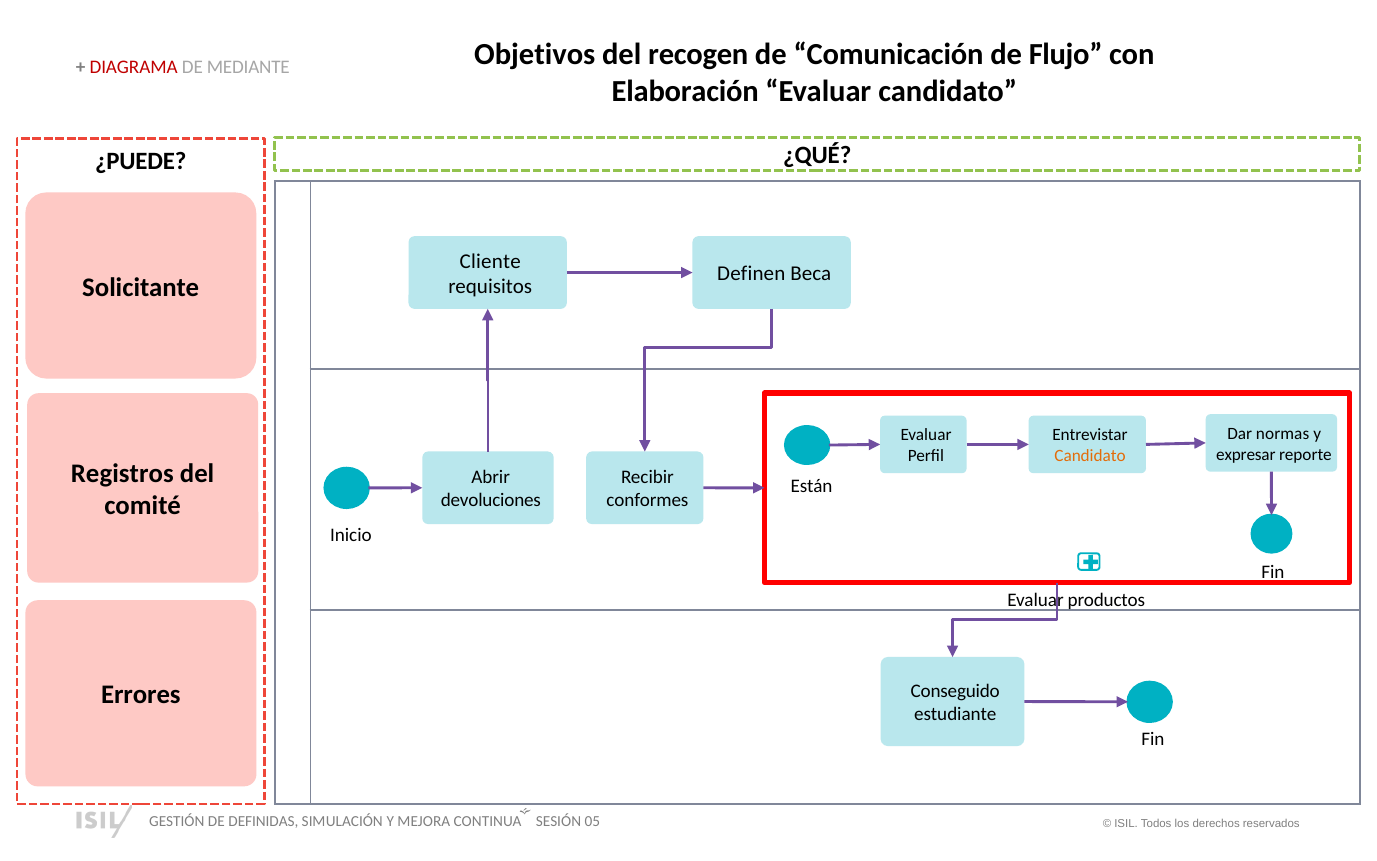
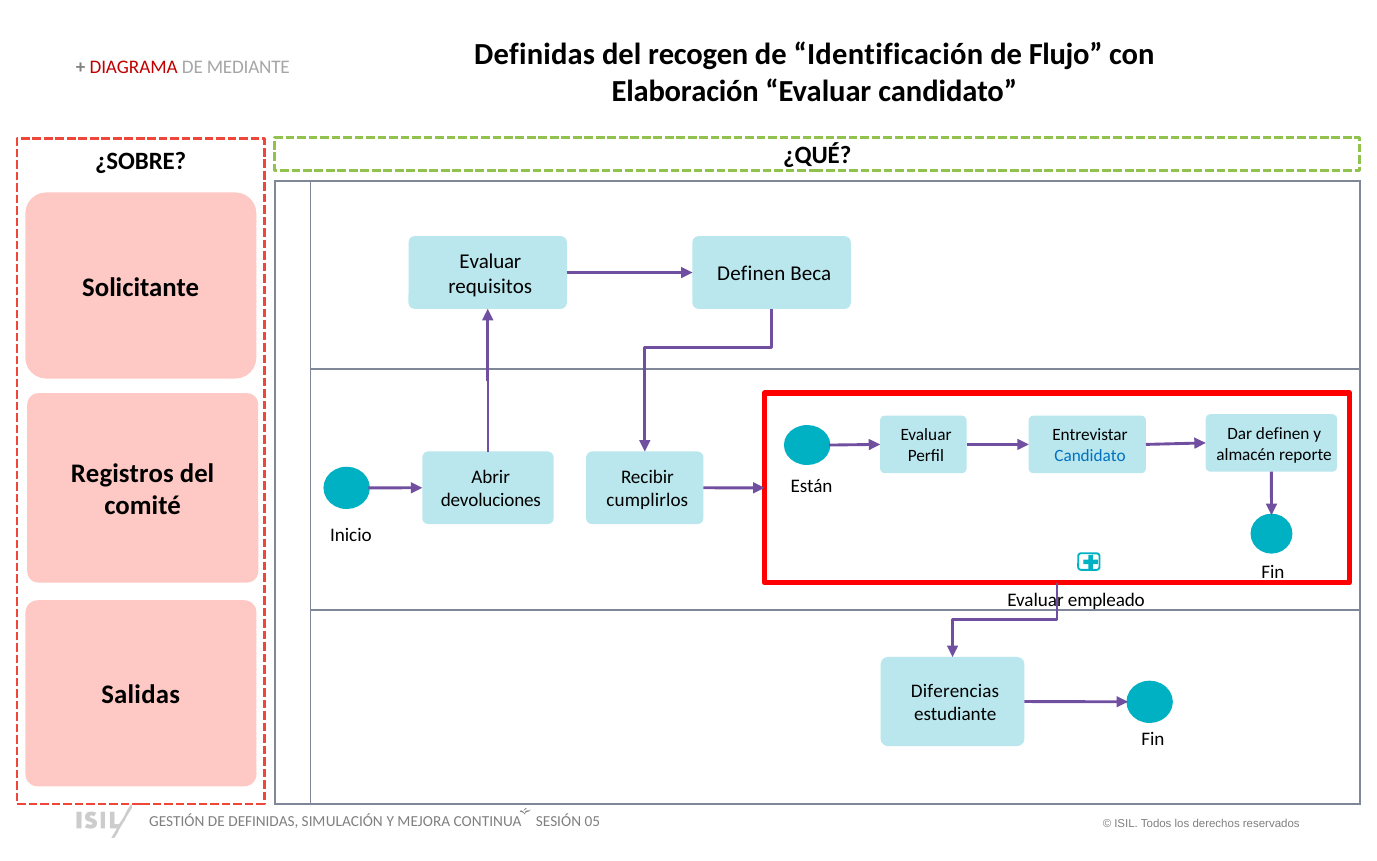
Objetivos at (535, 55): Objetivos -> Definidas
Comunicación: Comunicación -> Identificación
¿PUEDE: ¿PUEDE -> ¿SOBRE
Cliente at (490, 261): Cliente -> Evaluar
Dar normas: normas -> definen
expresar: expresar -> almacén
Candidato at (1090, 456) colour: orange -> blue
conformes: conformes -> cumplirlos
productos: productos -> empleado
Conseguido: Conseguido -> Diferencias
Errores: Errores -> Salidas
